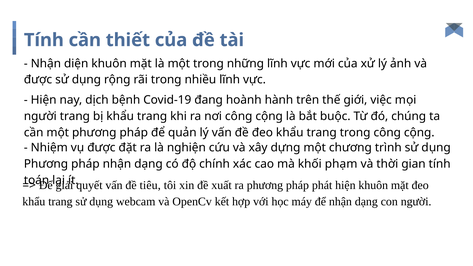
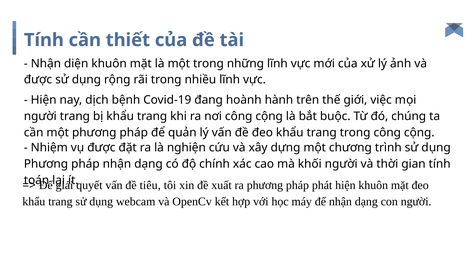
khối phạm: phạm -> người
